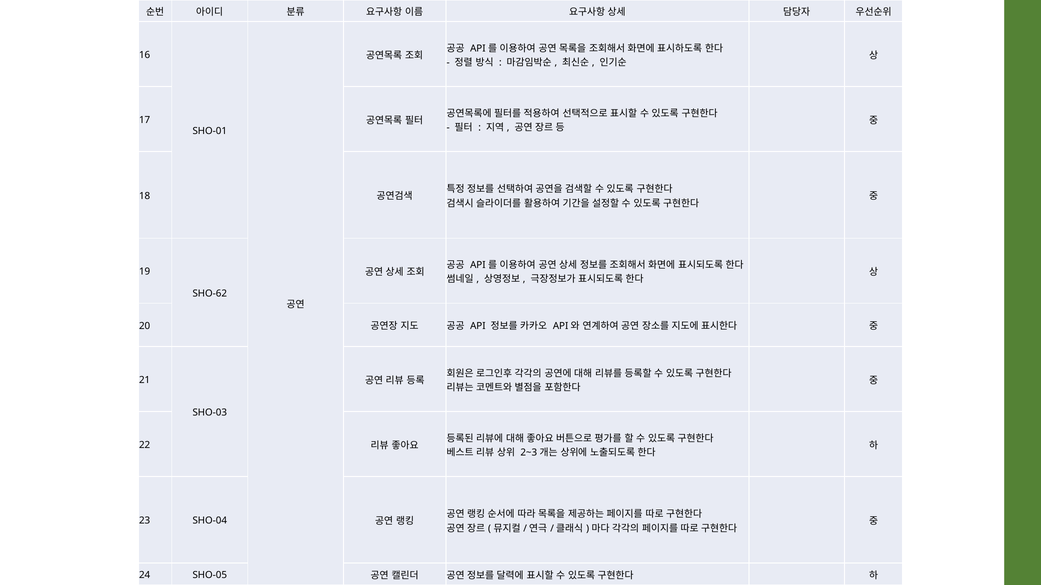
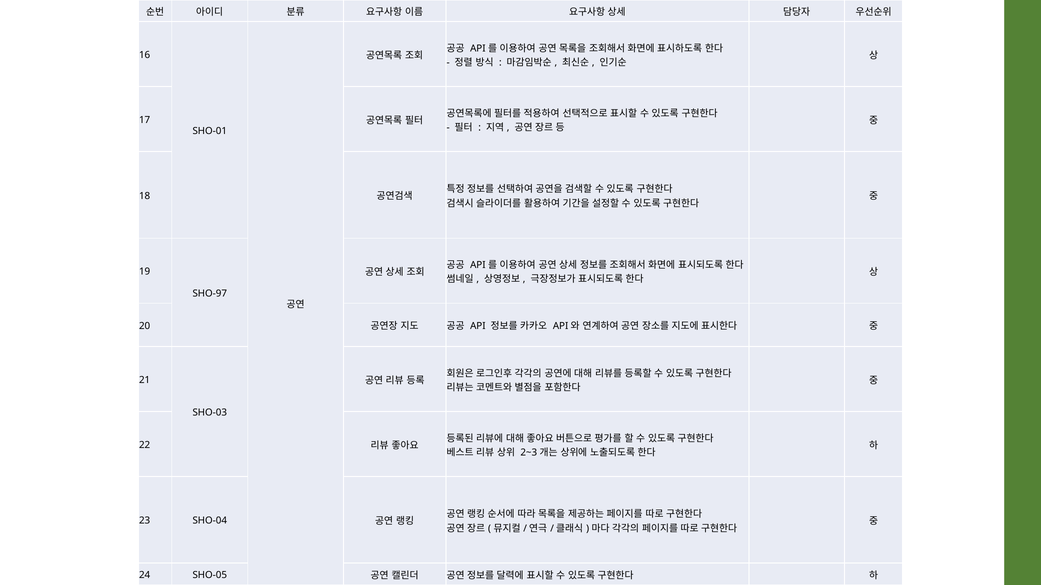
SHO-62: SHO-62 -> SHO-97
